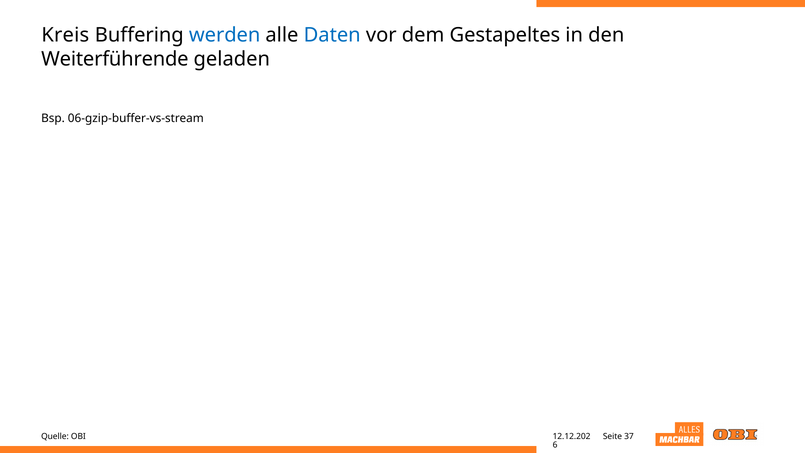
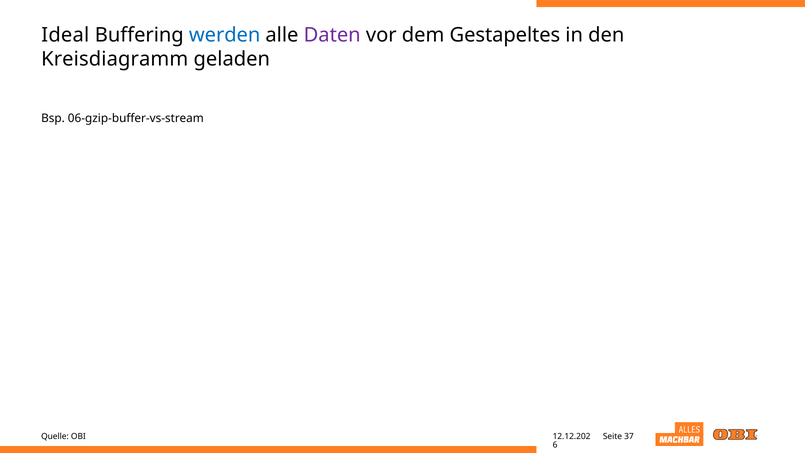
Kreis: Kreis -> Ideal
Daten colour: blue -> purple
Weiterführende: Weiterführende -> Kreisdiagramm
